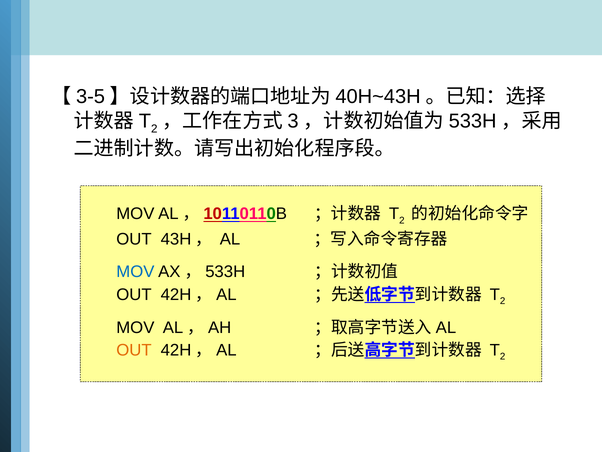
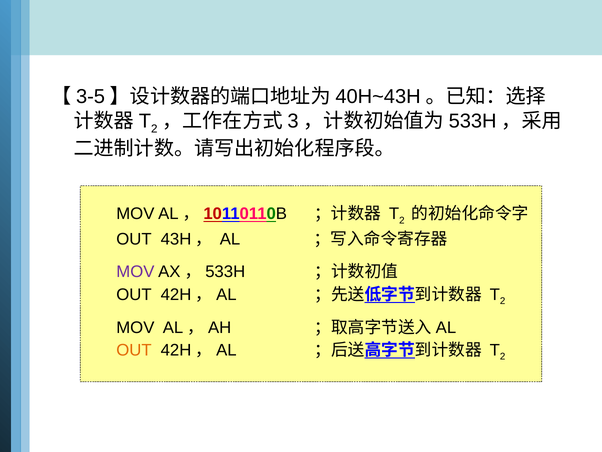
MOV at (135, 272) colour: blue -> purple
